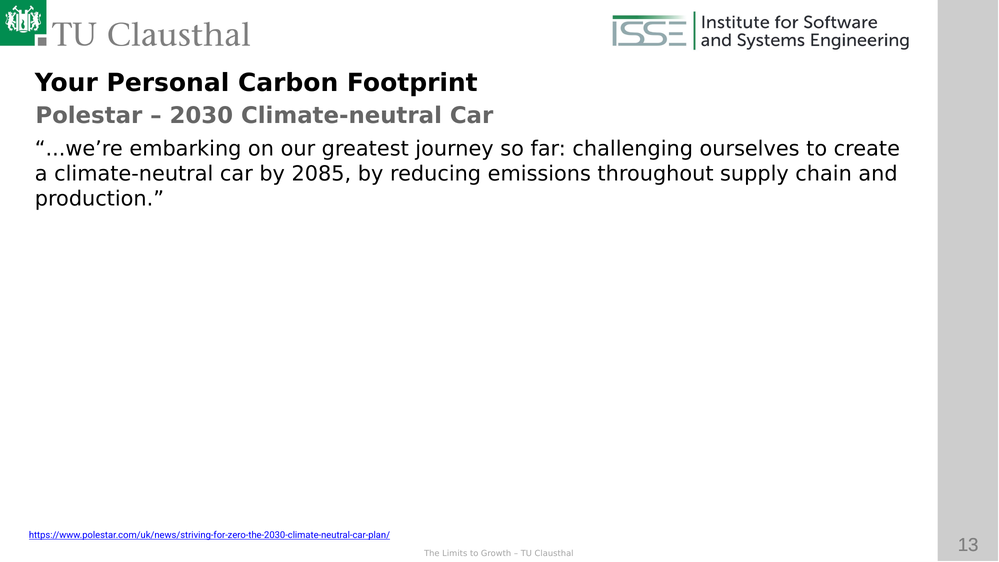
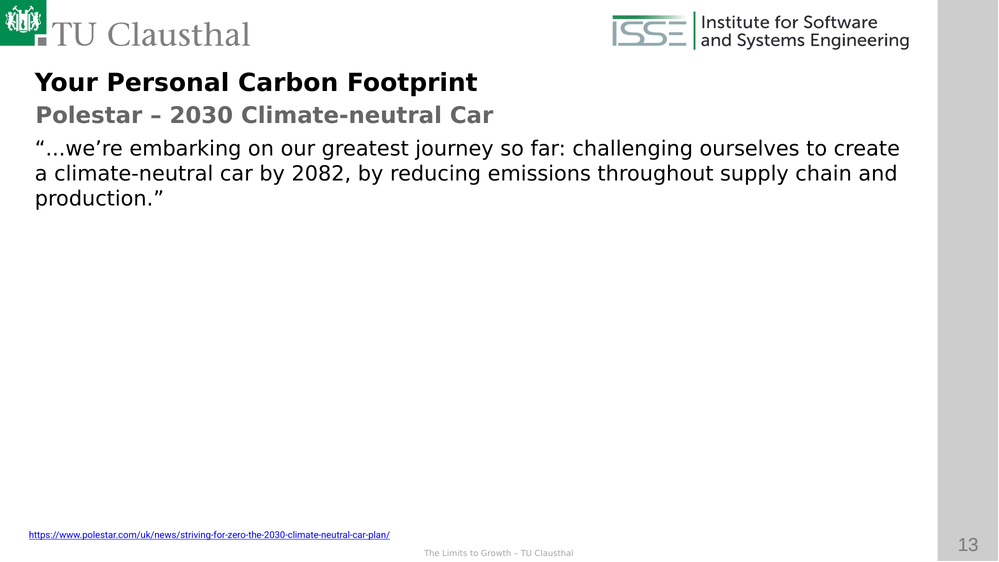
2085: 2085 -> 2082
